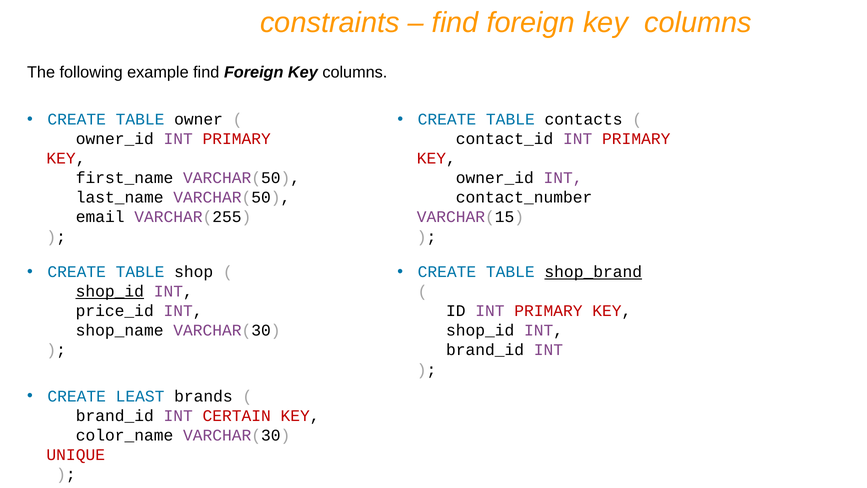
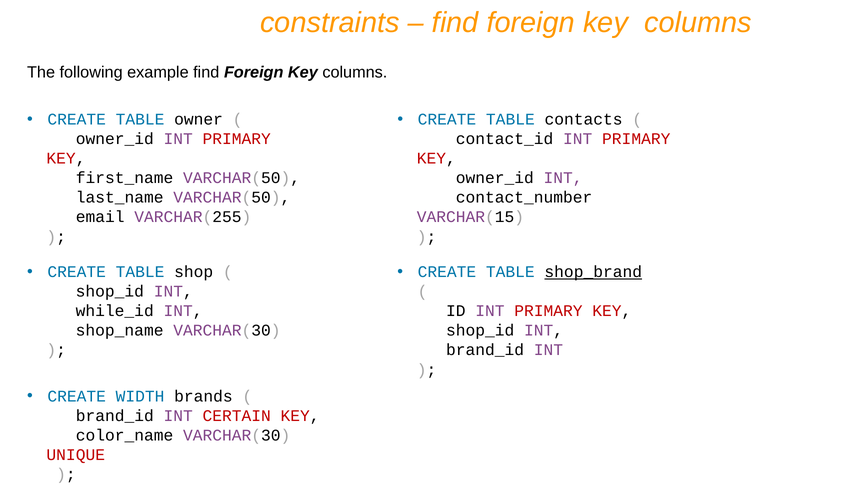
shop_id at (110, 291) underline: present -> none
price_id: price_id -> while_id
LEAST: LEAST -> WIDTH
